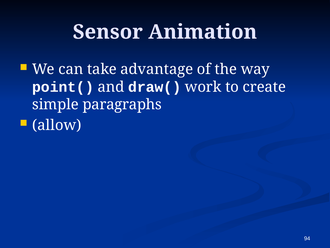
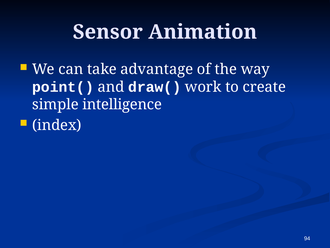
paragraphs: paragraphs -> intelligence
allow: allow -> index
